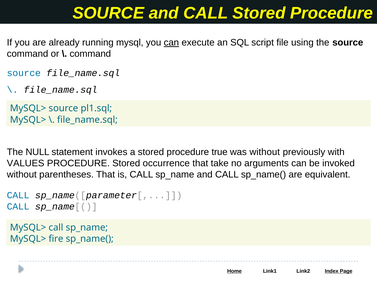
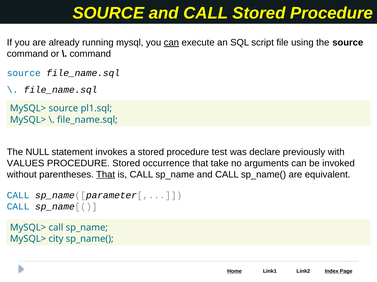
true: true -> test
was without: without -> declare
That at (106, 175) underline: none -> present
fire: fire -> city
